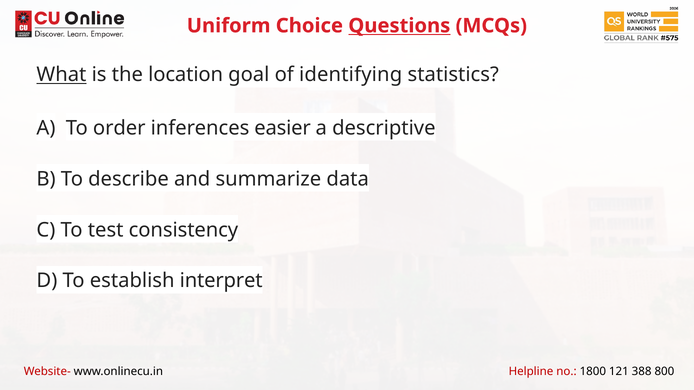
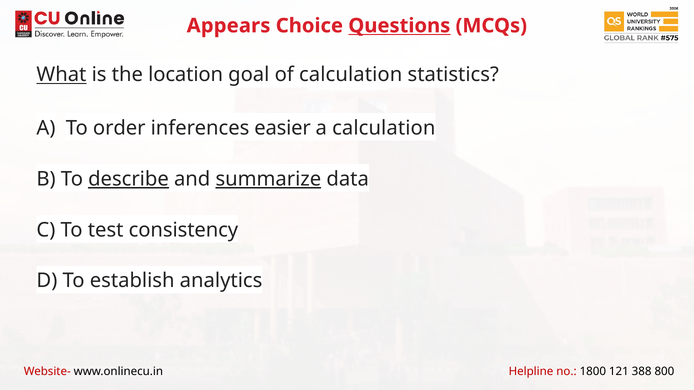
Uniform: Uniform -> Appears
of identifying: identifying -> calculation
a descriptive: descriptive -> calculation
describe underline: none -> present
summarize underline: none -> present
interpret: interpret -> analytics
